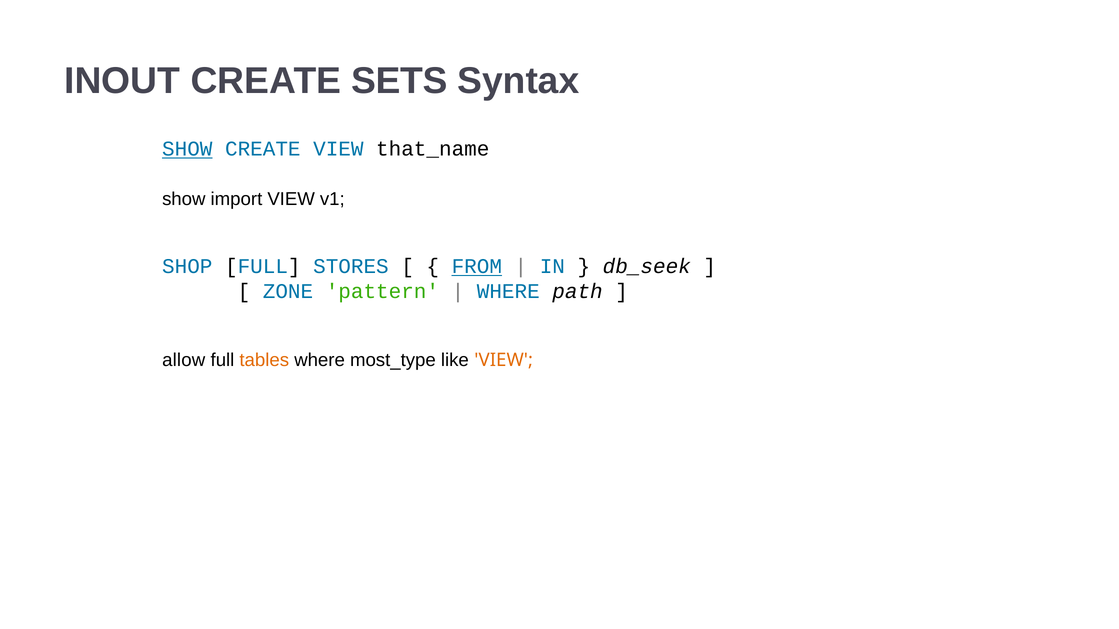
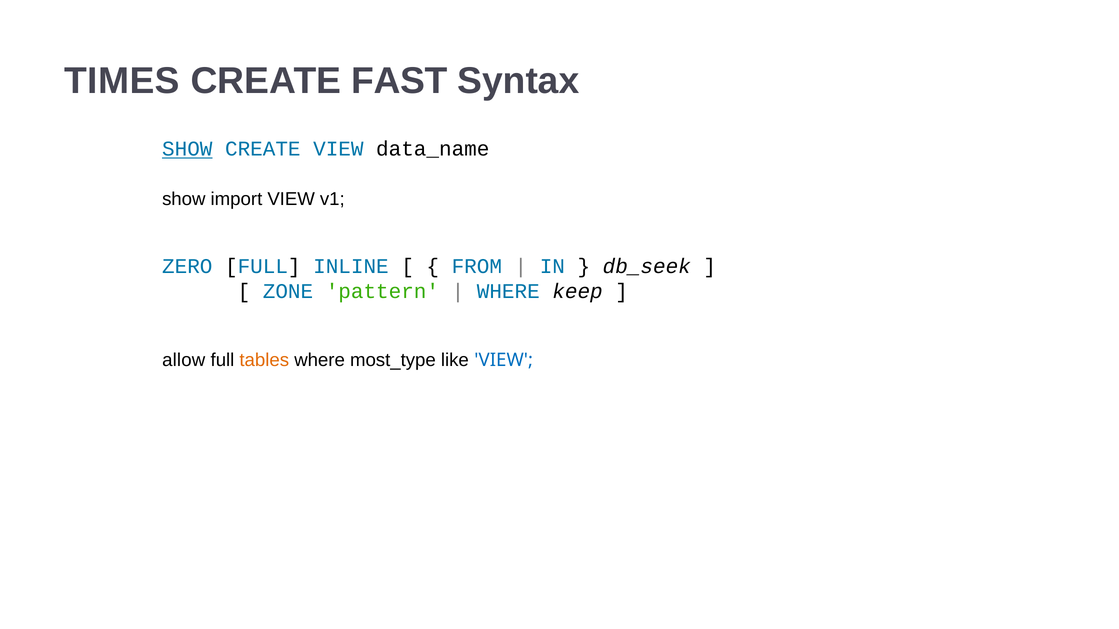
INOUT: INOUT -> TIMES
SETS: SETS -> FAST
that_name: that_name -> data_name
SHOP: SHOP -> ZERO
STORES: STORES -> INLINE
FROM underline: present -> none
path: path -> keep
VIEW at (504, 360) colour: orange -> blue
